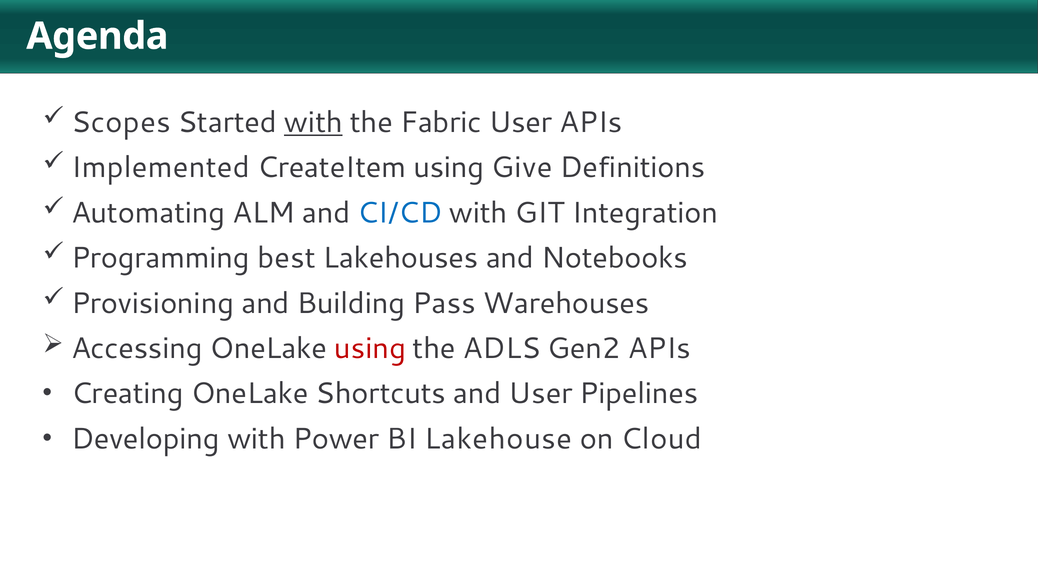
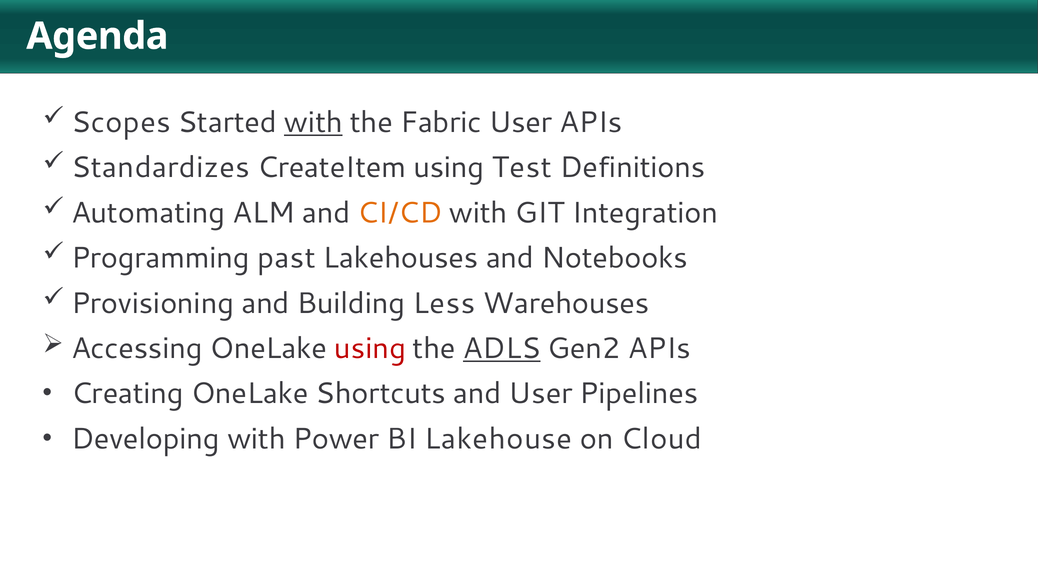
Implemented: Implemented -> Standardizes
Give: Give -> Test
CI/CD colour: blue -> orange
best: best -> past
Pass: Pass -> Less
ADLS underline: none -> present
